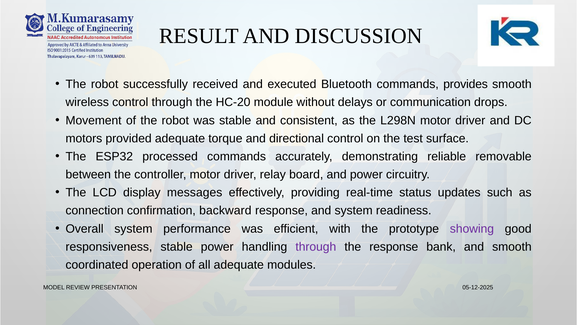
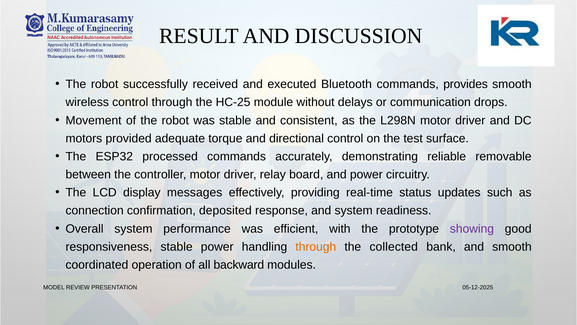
HC-20: HC-20 -> HC-25
backward: backward -> deposited
through at (316, 246) colour: purple -> orange
the response: response -> collected
all adequate: adequate -> backward
